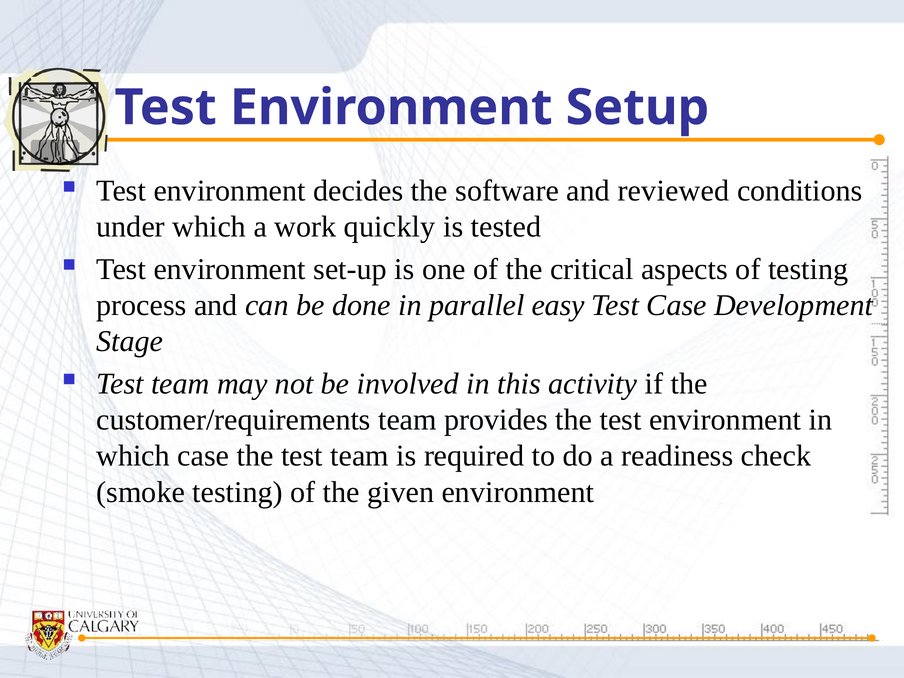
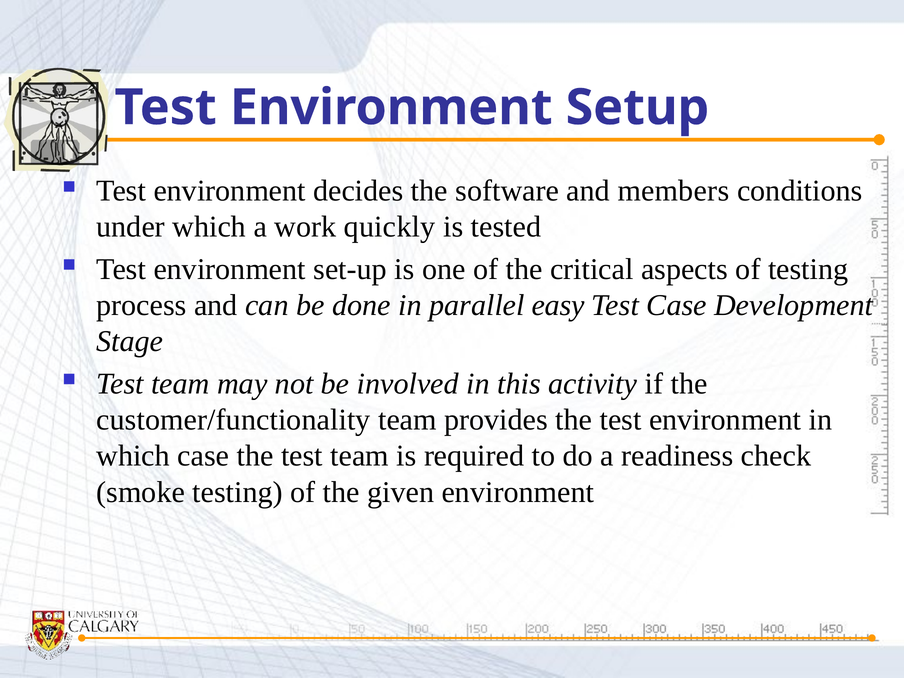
reviewed: reviewed -> members
customer/requirements: customer/requirements -> customer/functionality
